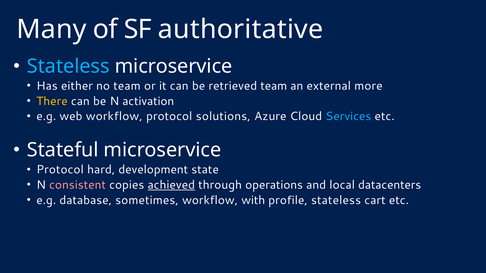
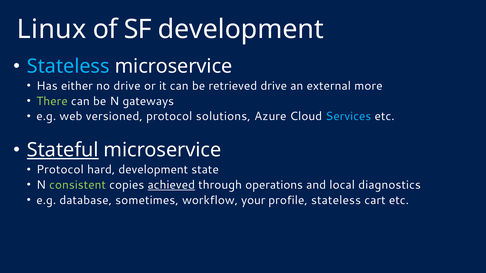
Many: Many -> Linux
SF authoritative: authoritative -> development
no team: team -> drive
retrieved team: team -> drive
There colour: yellow -> light green
activation: activation -> gateways
web workflow: workflow -> versioned
Stateful underline: none -> present
consistent colour: pink -> light green
datacenters: datacenters -> diagnostics
with: with -> your
